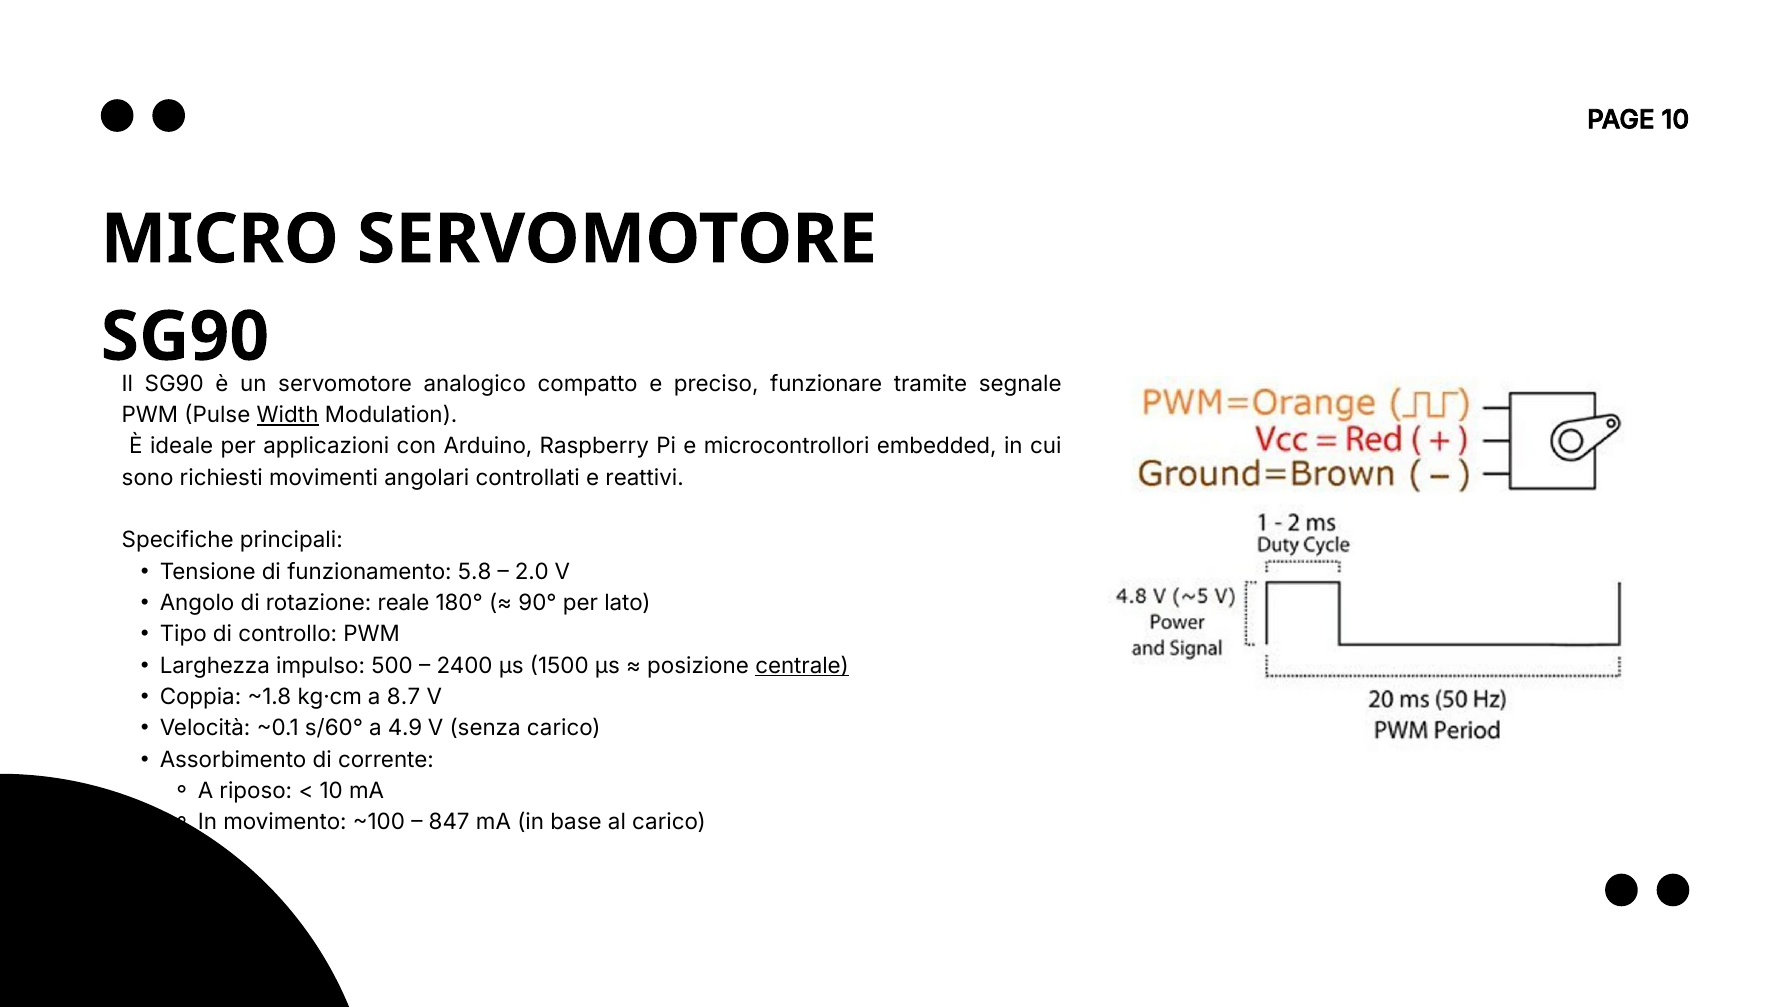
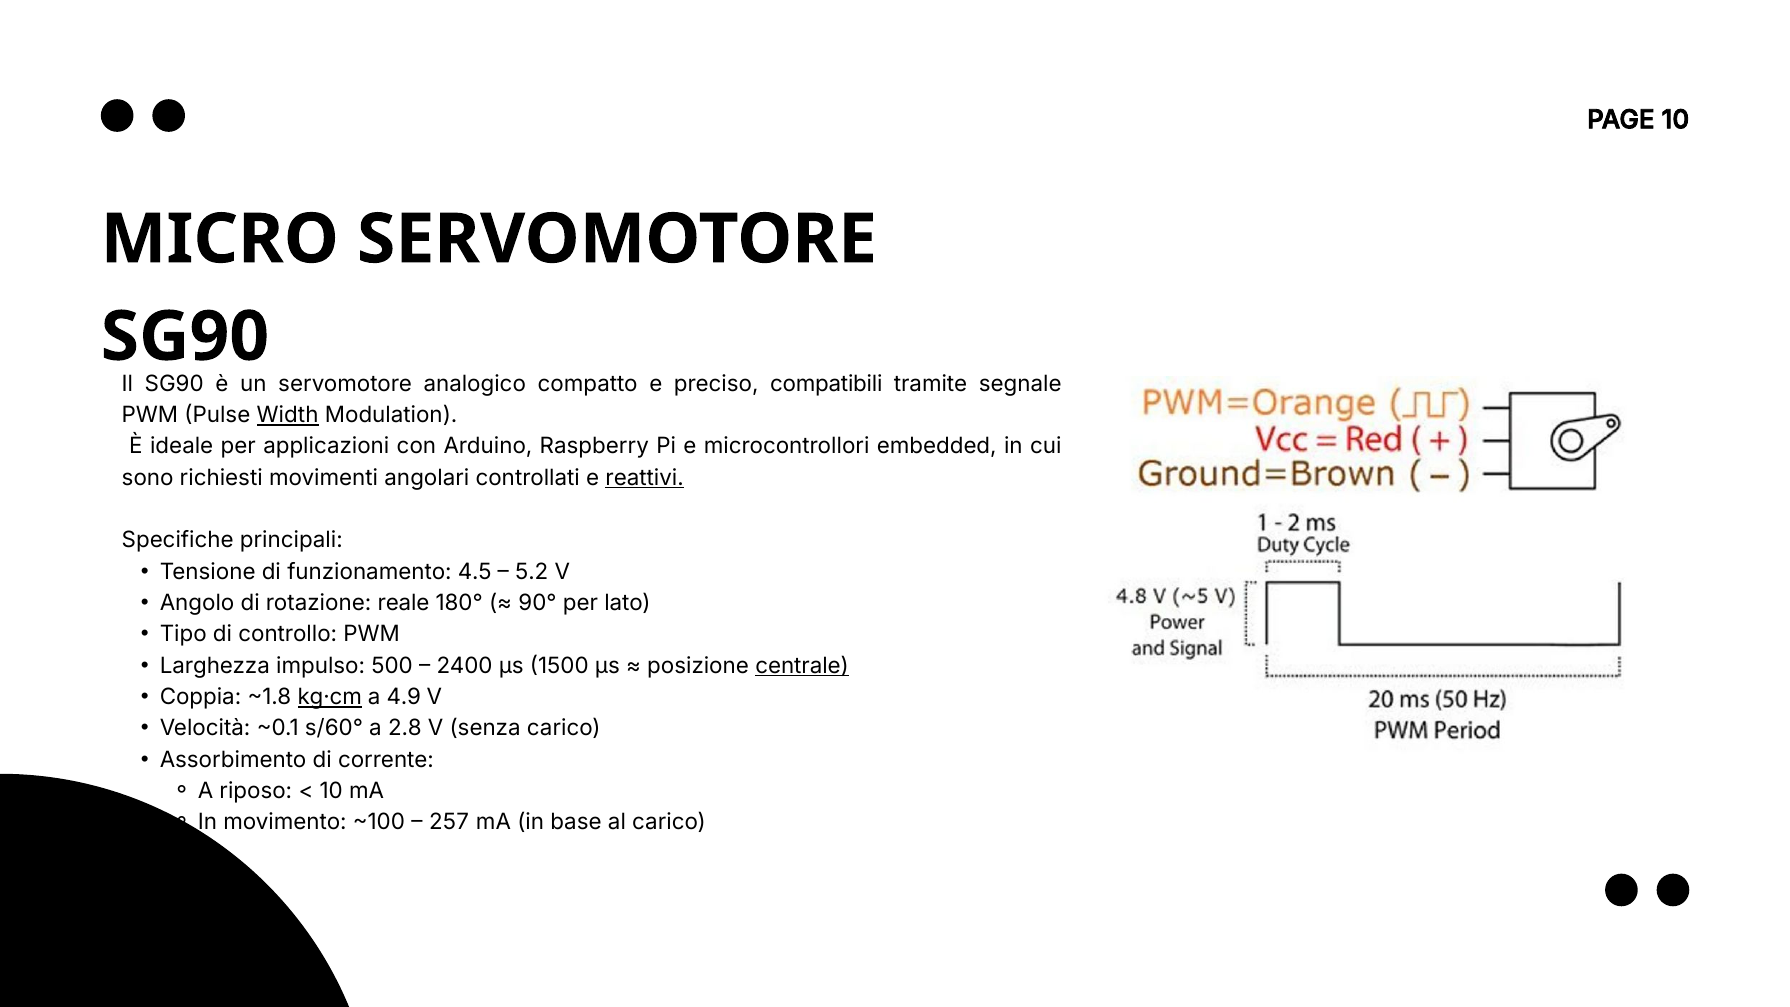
funzionare: funzionare -> compatibili
reattivi underline: none -> present
5.8: 5.8 -> 4.5
2.0: 2.0 -> 5.2
kg·cm underline: none -> present
8.7: 8.7 -> 4.9
4.9: 4.9 -> 2.8
847: 847 -> 257
